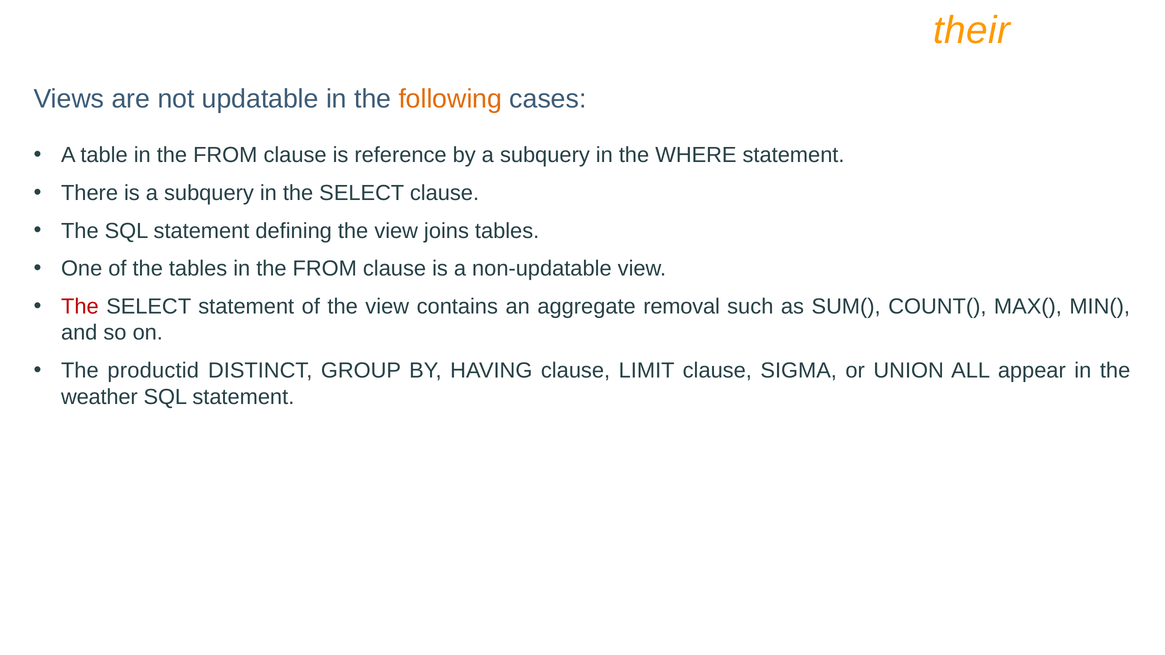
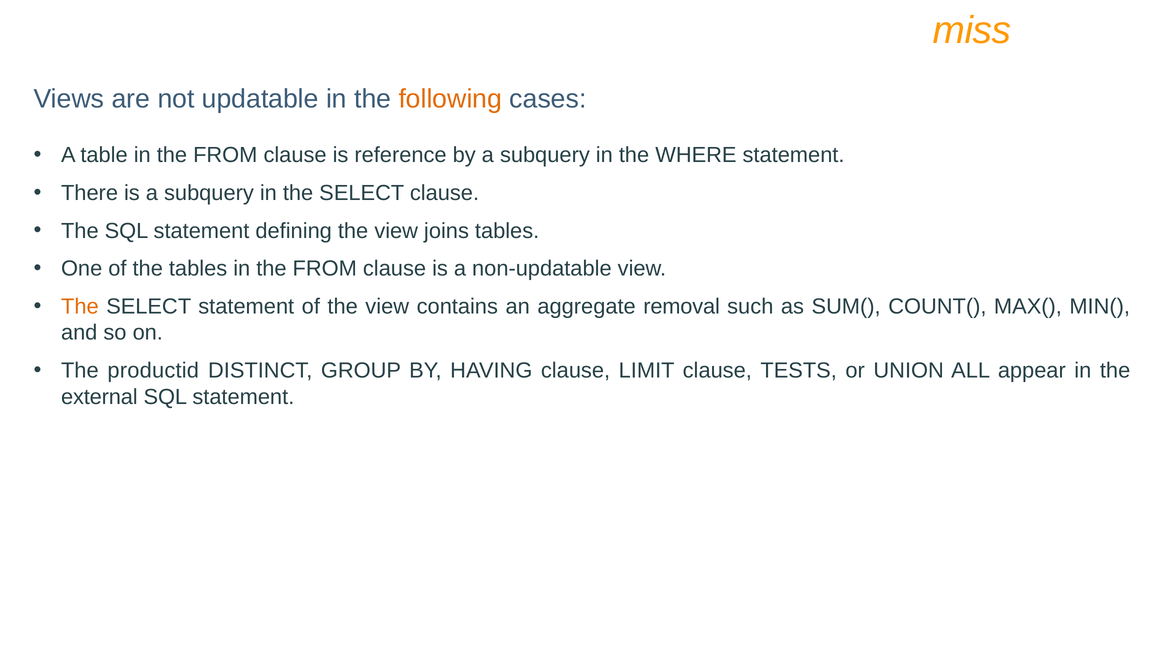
their: their -> miss
The at (80, 307) colour: red -> orange
SIGMA: SIGMA -> TESTS
weather: weather -> external
